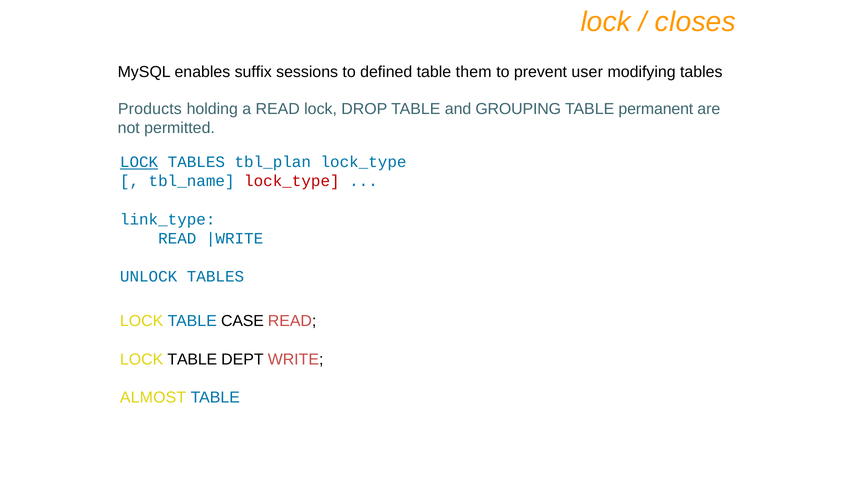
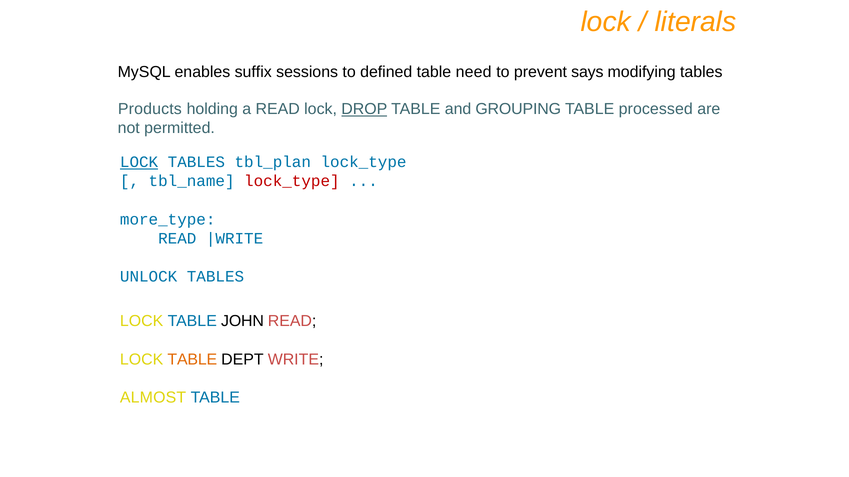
closes: closes -> literals
them: them -> need
user: user -> says
DROP underline: none -> present
permanent: permanent -> processed
link_type: link_type -> more_type
CASE: CASE -> JOHN
TABLE at (192, 360) colour: black -> orange
